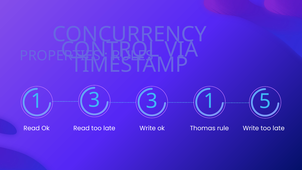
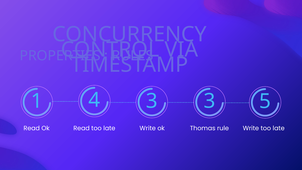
1 3: 3 -> 4
3 1: 1 -> 3
